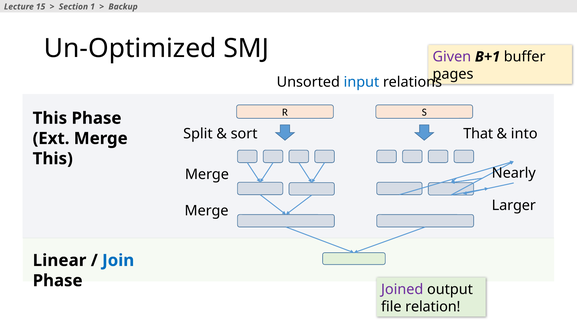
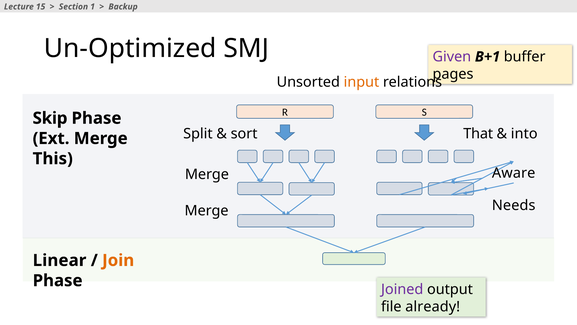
input colour: blue -> orange
This at (50, 118): This -> Skip
Nearly: Nearly -> Aware
Larger: Larger -> Needs
Join colour: blue -> orange
relation: relation -> already
